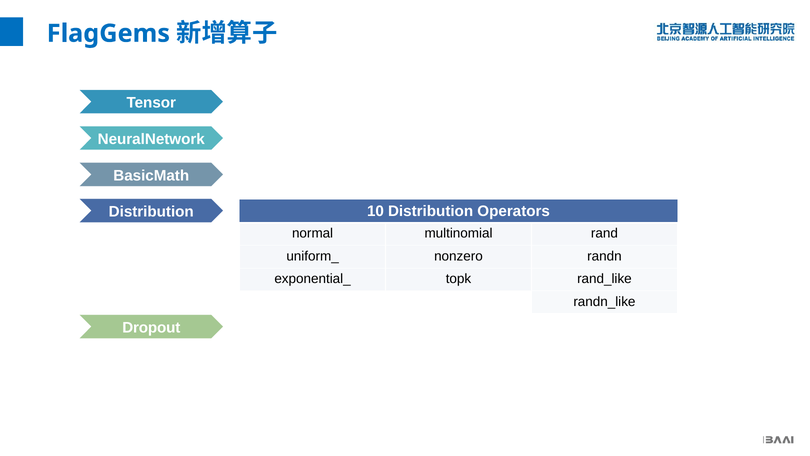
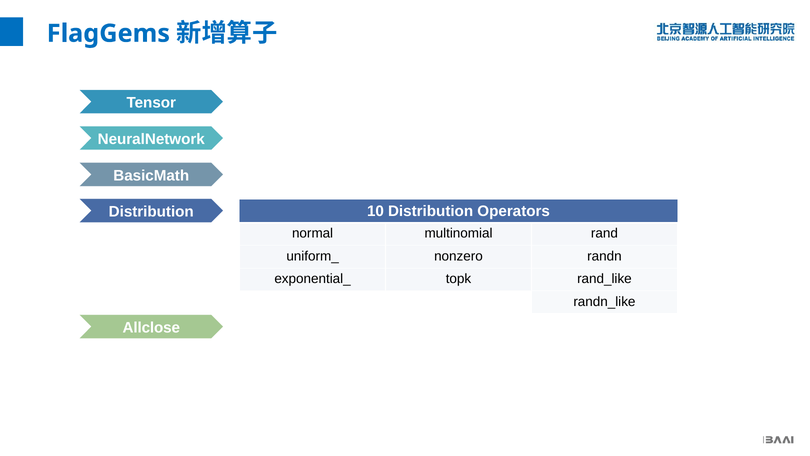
Dropout: Dropout -> Allclose
